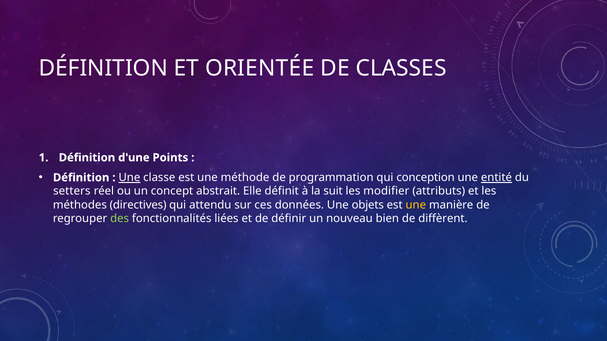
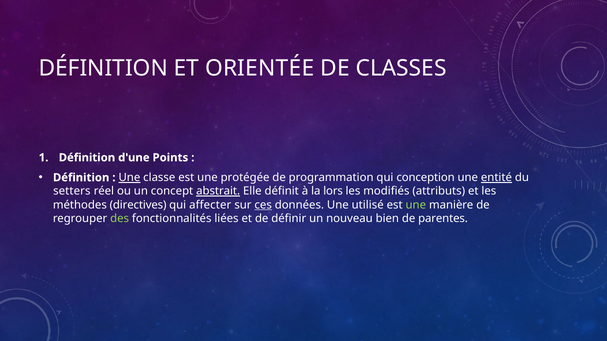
méthode: méthode -> protégée
abstrait underline: none -> present
suit: suit -> lors
modifier: modifier -> modifiés
attendu: attendu -> affecter
ces underline: none -> present
objets: objets -> utilisé
une at (416, 205) colour: yellow -> light green
diffèrent: diffèrent -> parentes
